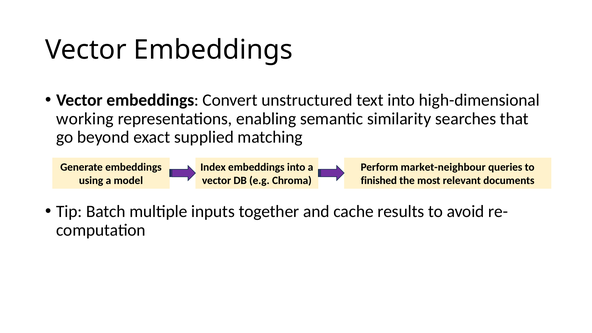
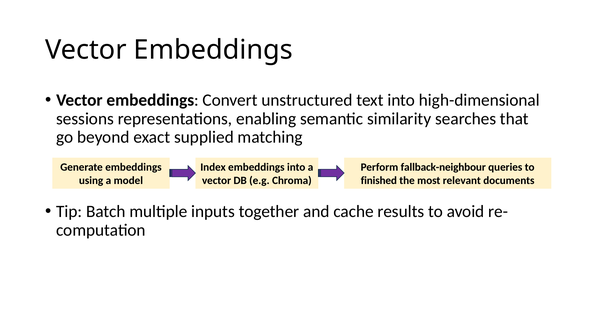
working: working -> sessions
market-neighbour: market-neighbour -> fallback-neighbour
